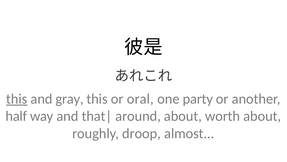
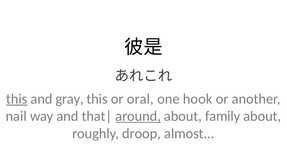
party: party -> hook
half: half -> nail
around underline: none -> present
worth: worth -> family
